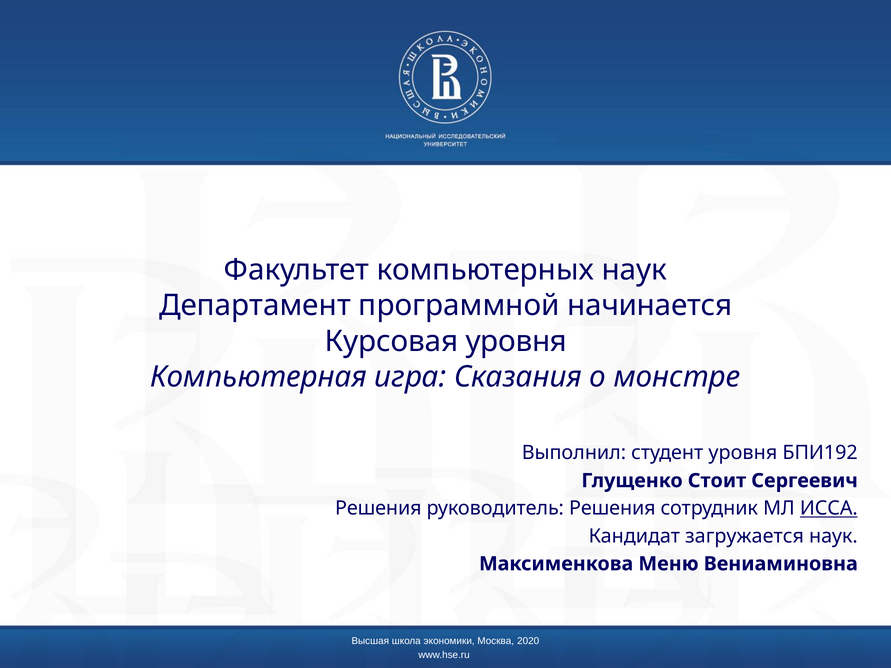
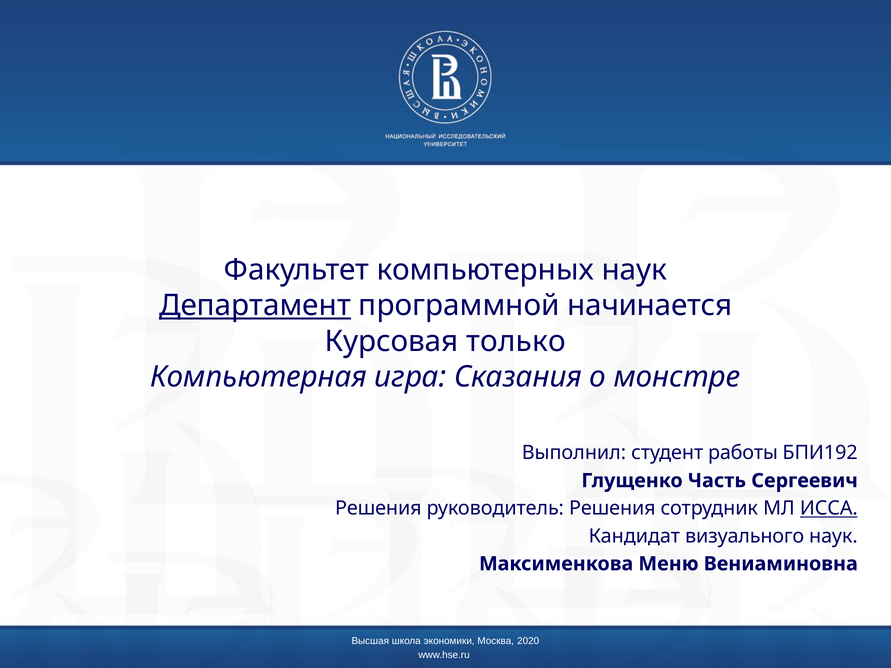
Департамент underline: none -> present
Курсовая уровня: уровня -> только
студент уровня: уровня -> работы
Стоит: Стоит -> Часть
загружается: загружается -> визуального
